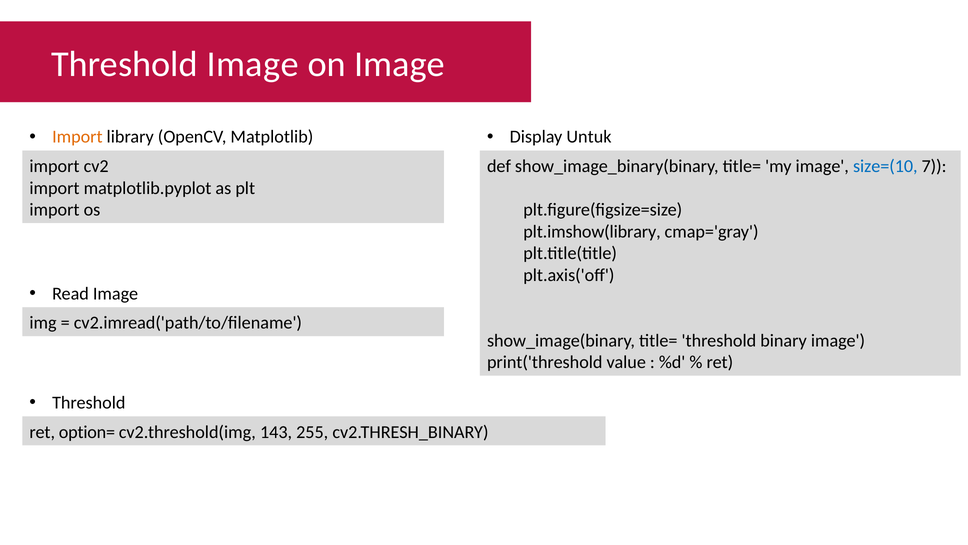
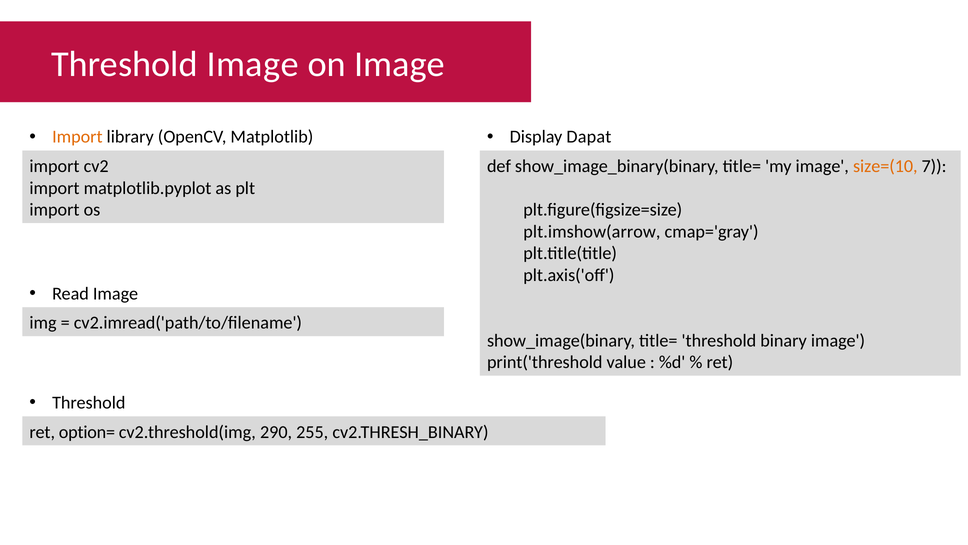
Untuk: Untuk -> Dapat
size=(10 colour: blue -> orange
plt.imshow(library: plt.imshow(library -> plt.imshow(arrow
143: 143 -> 290
